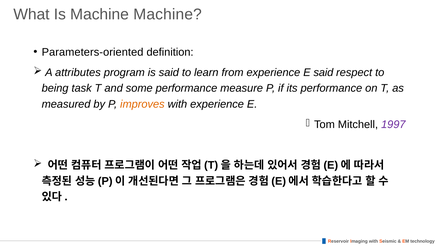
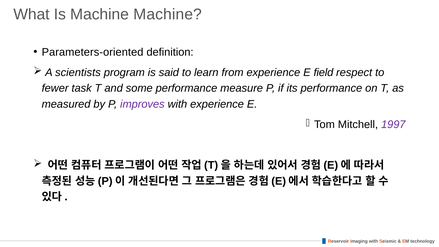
attributes: attributes -> scientists
E said: said -> field
being: being -> fewer
improves colour: orange -> purple
